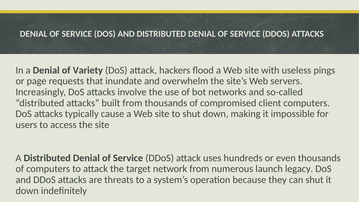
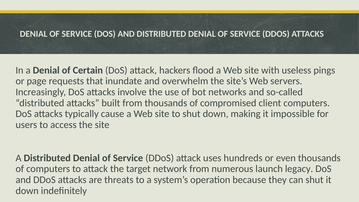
Variety: Variety -> Certain
